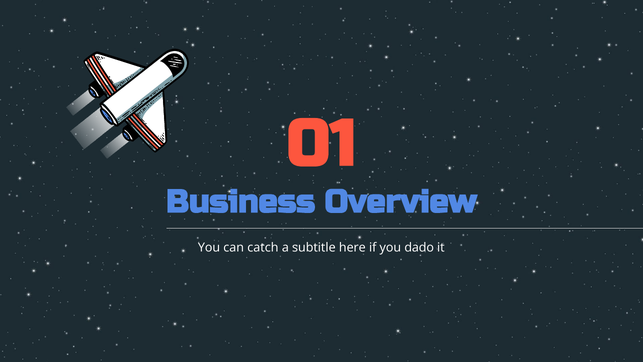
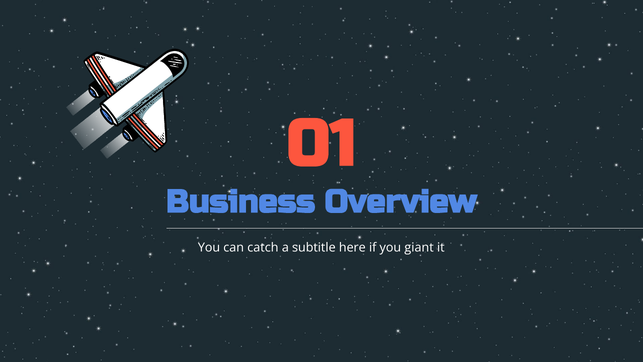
dado: dado -> giant
